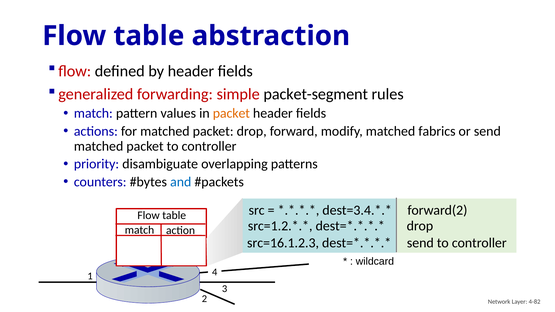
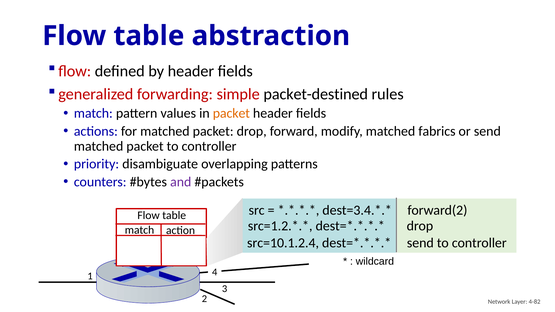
packet-segment: packet-segment -> packet-destined
and colour: blue -> purple
src=16.1.2.3: src=16.1.2.3 -> src=10.1.2.4
